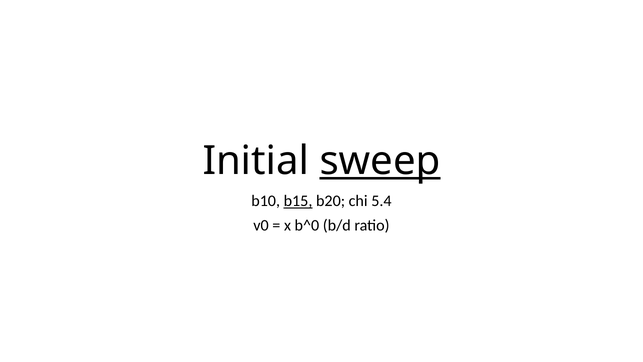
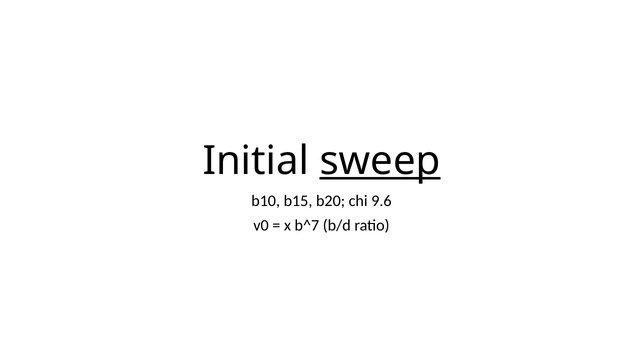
b15 underline: present -> none
5.4: 5.4 -> 9.6
b^0: b^0 -> b^7
